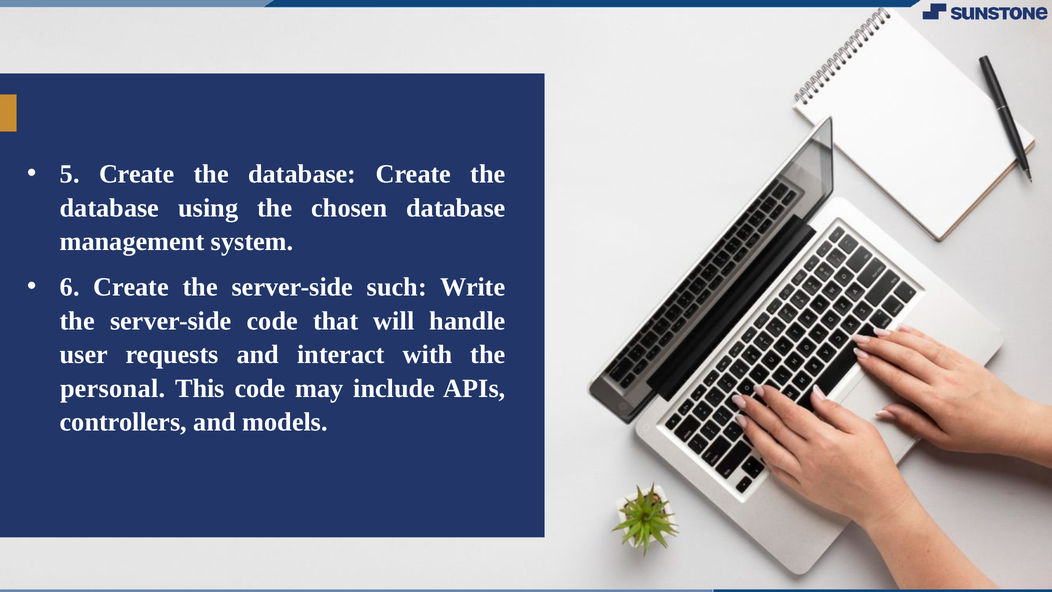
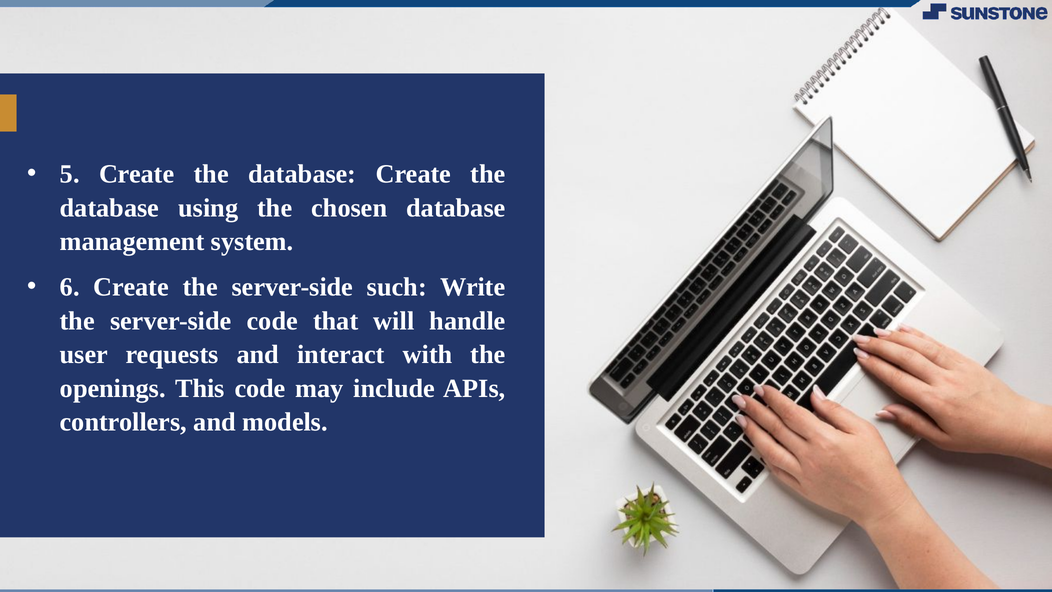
personal: personal -> openings
